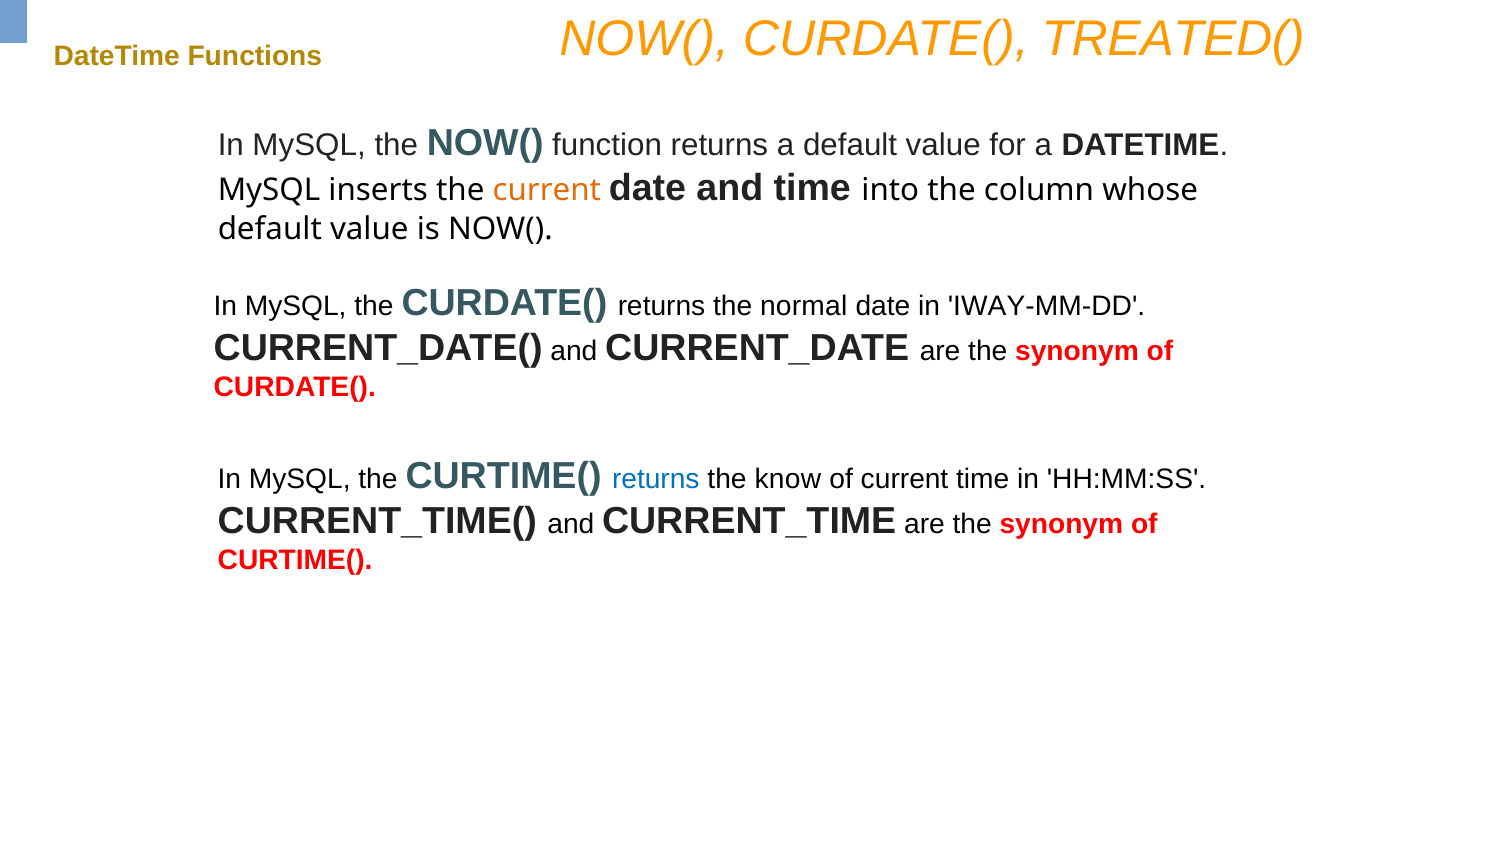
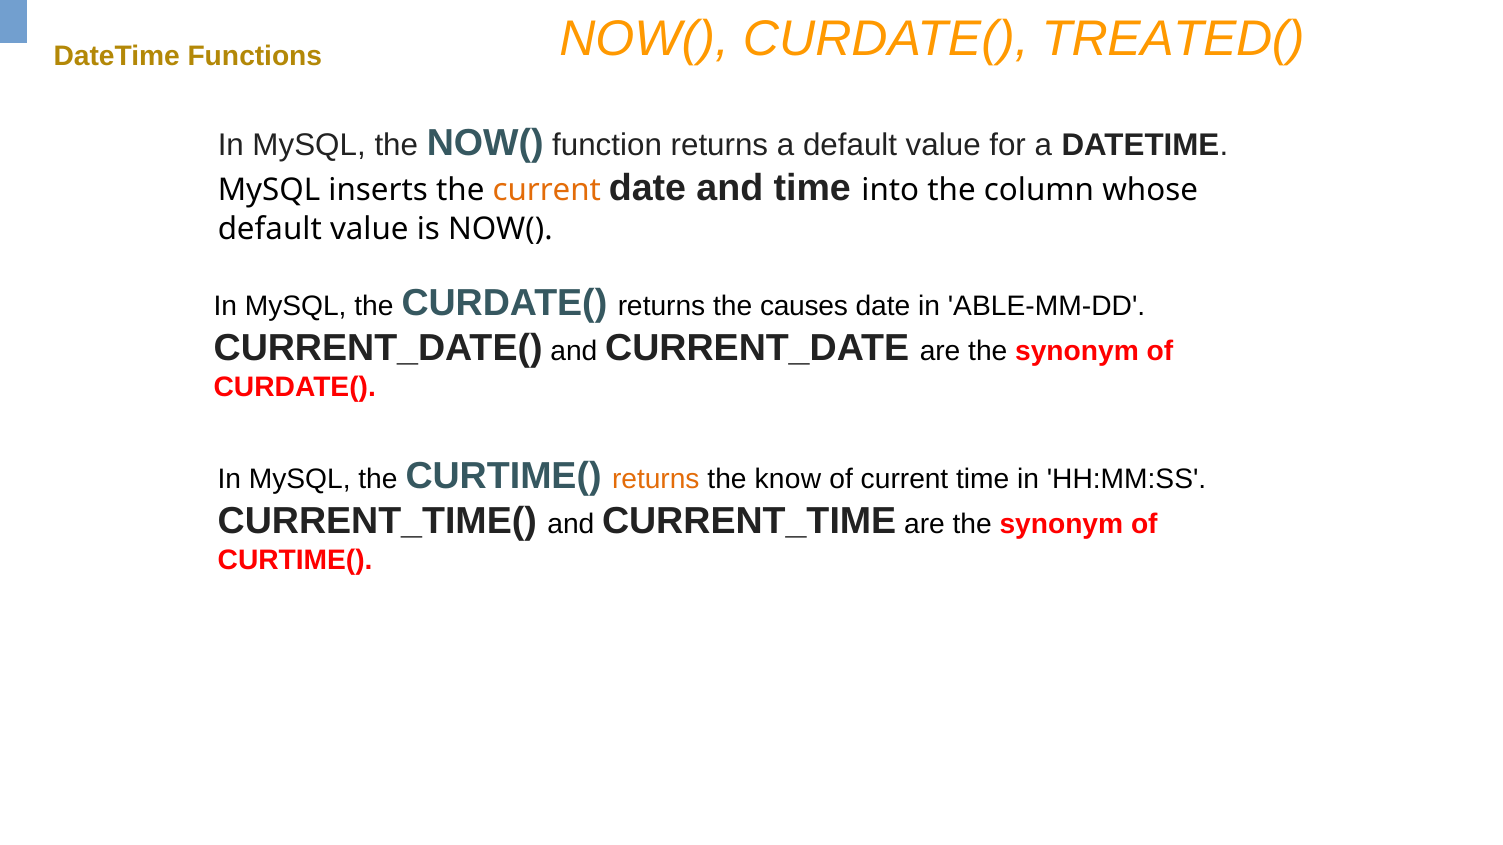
normal: normal -> causes
IWAY-MM-DD: IWAY-MM-DD -> ABLE-MM-DD
returns at (656, 480) colour: blue -> orange
